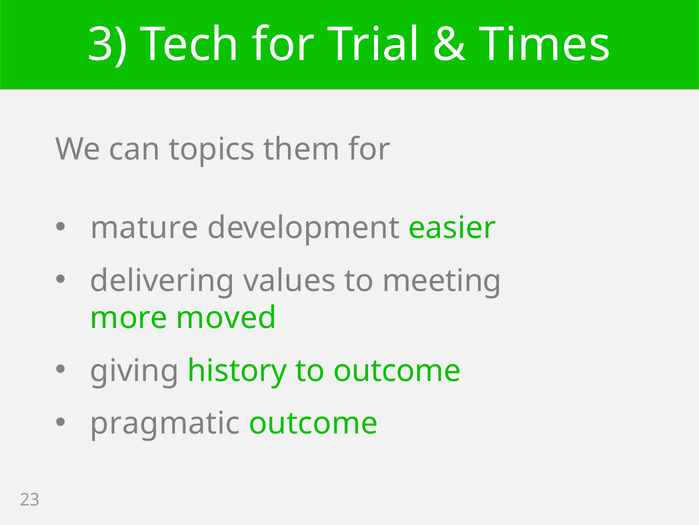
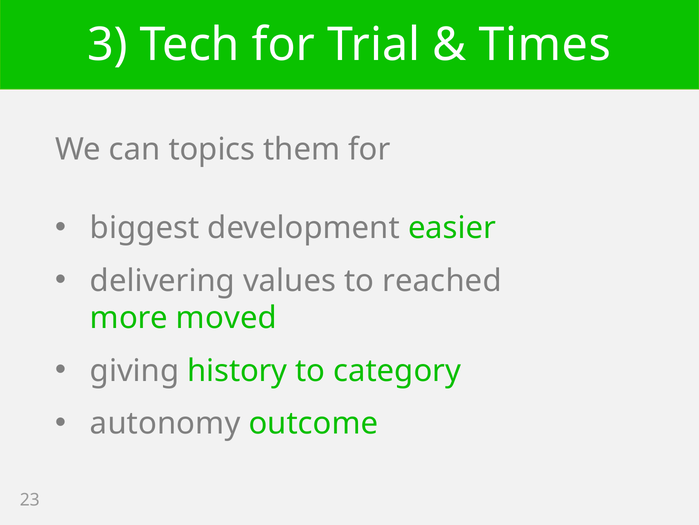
mature: mature -> biggest
meeting: meeting -> reached
to outcome: outcome -> category
pragmatic: pragmatic -> autonomy
